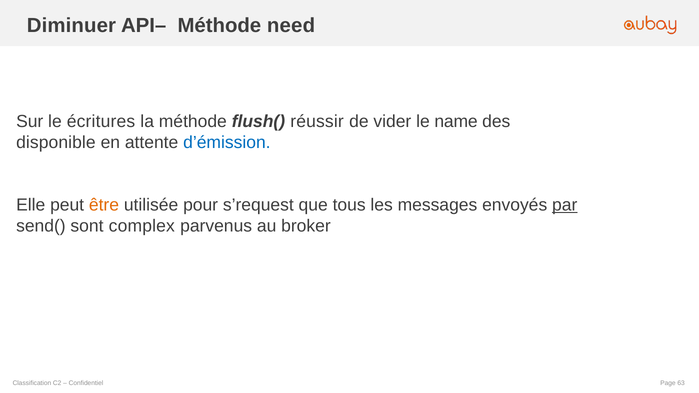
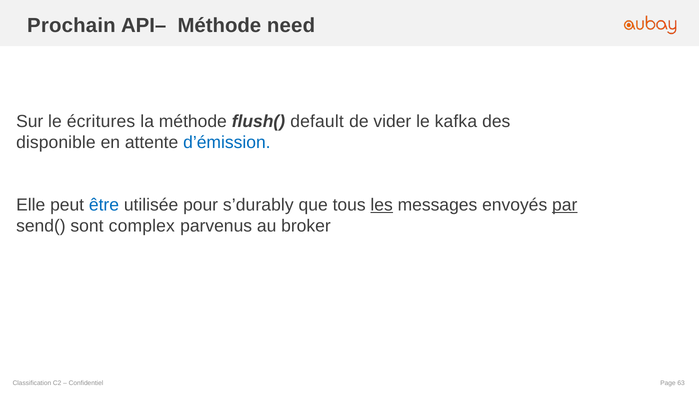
Diminuer: Diminuer -> Prochain
réussir: réussir -> default
name: name -> kafka
être colour: orange -> blue
s’request: s’request -> s’durably
les underline: none -> present
